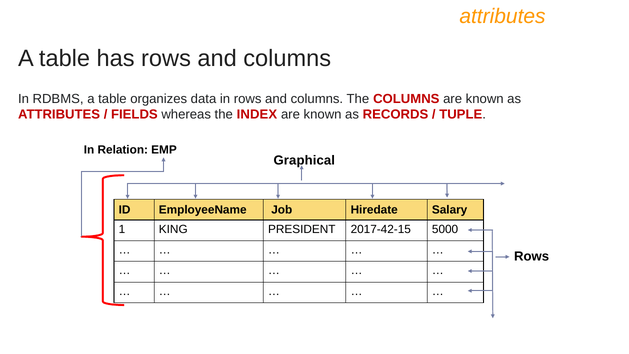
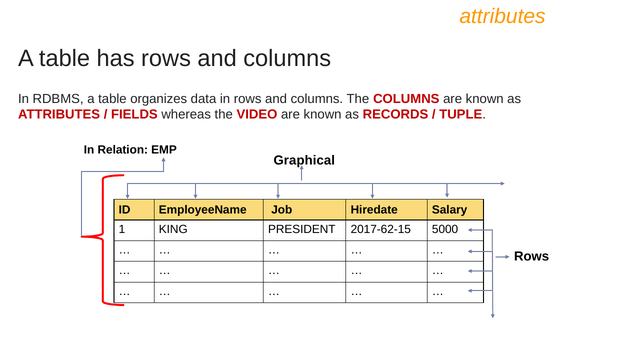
INDEX: INDEX -> VIDEO
2017-42-15: 2017-42-15 -> 2017-62-15
